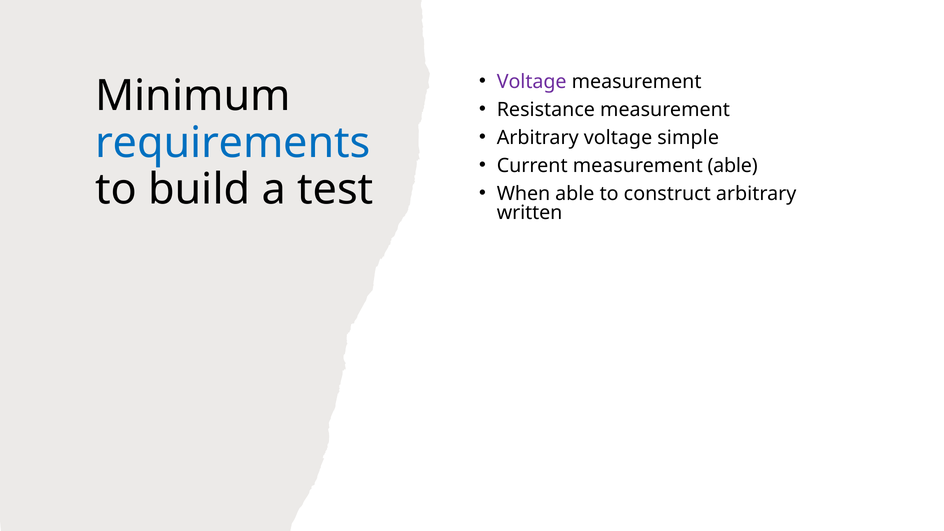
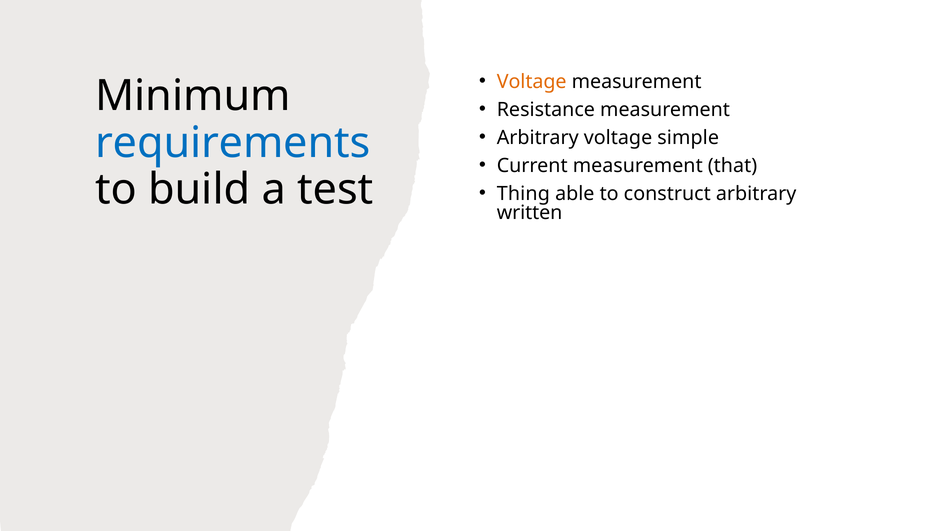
Voltage at (532, 82) colour: purple -> orange
measurement able: able -> that
When: When -> Thing
